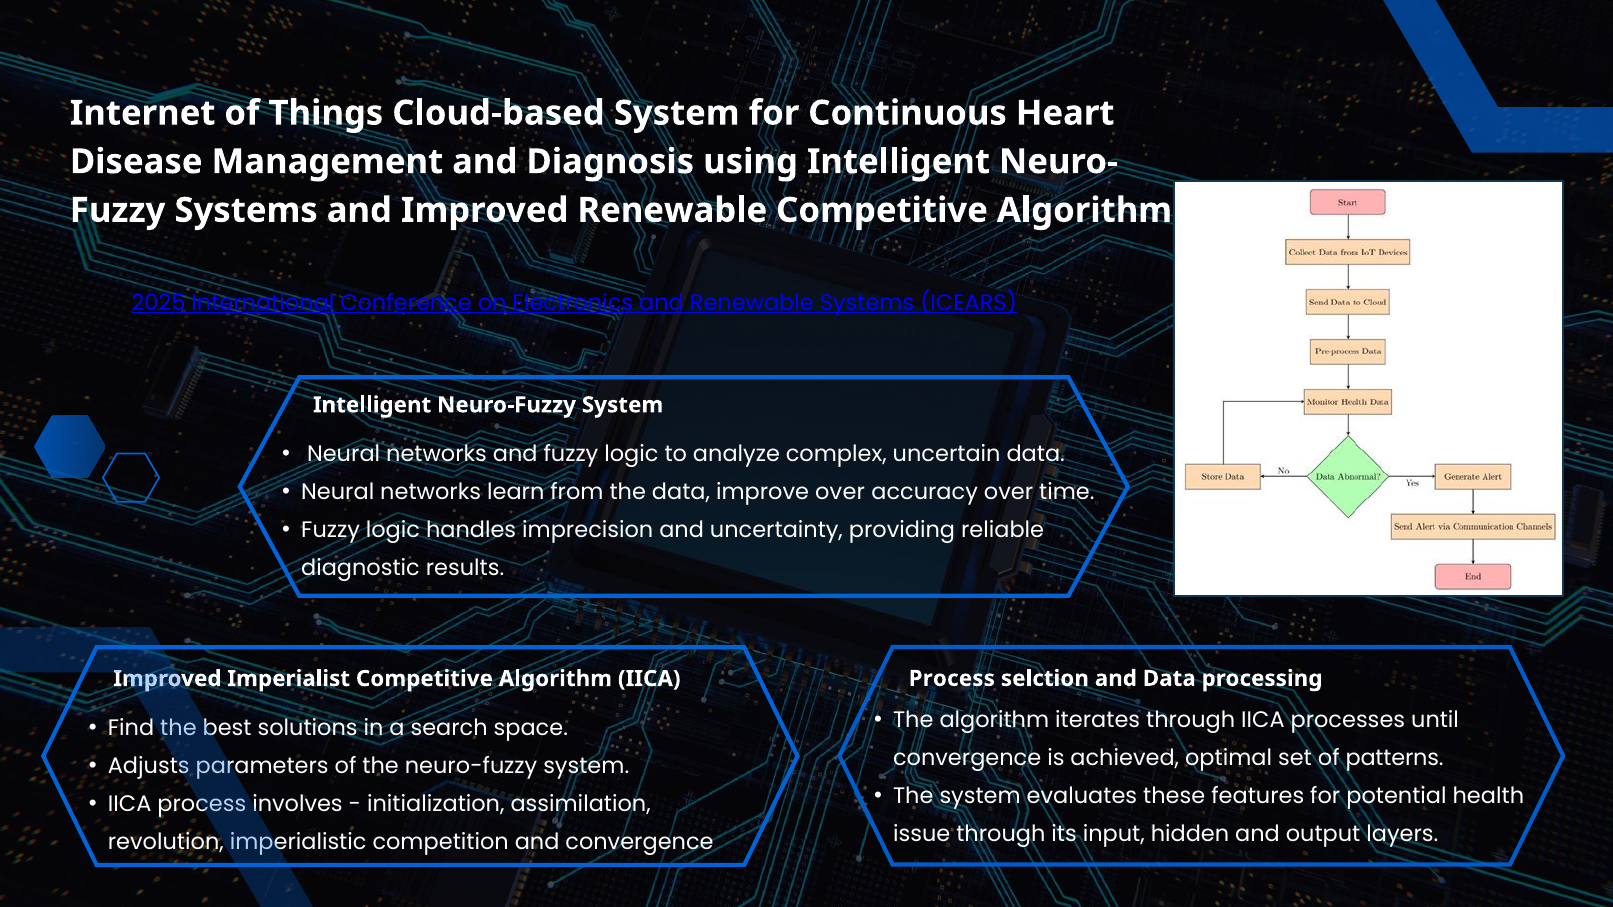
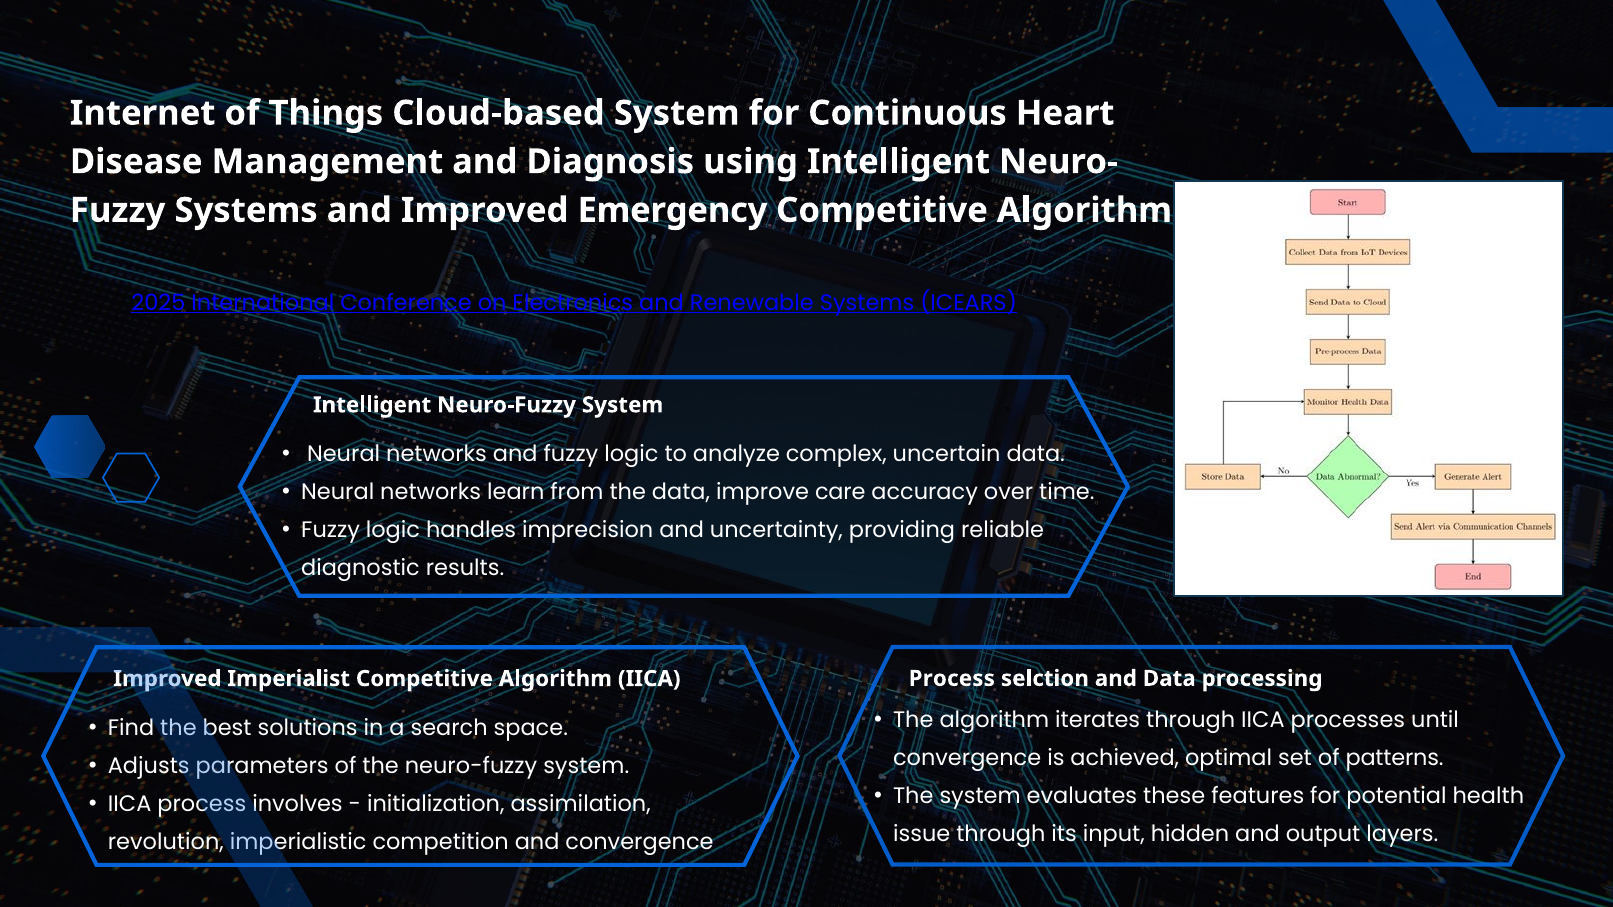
Improved Renewable: Renewable -> Emergency
improve over: over -> care
